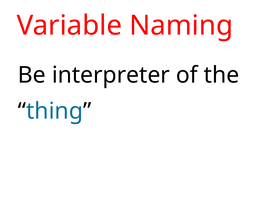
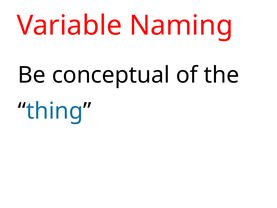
interpreter: interpreter -> conceptual
